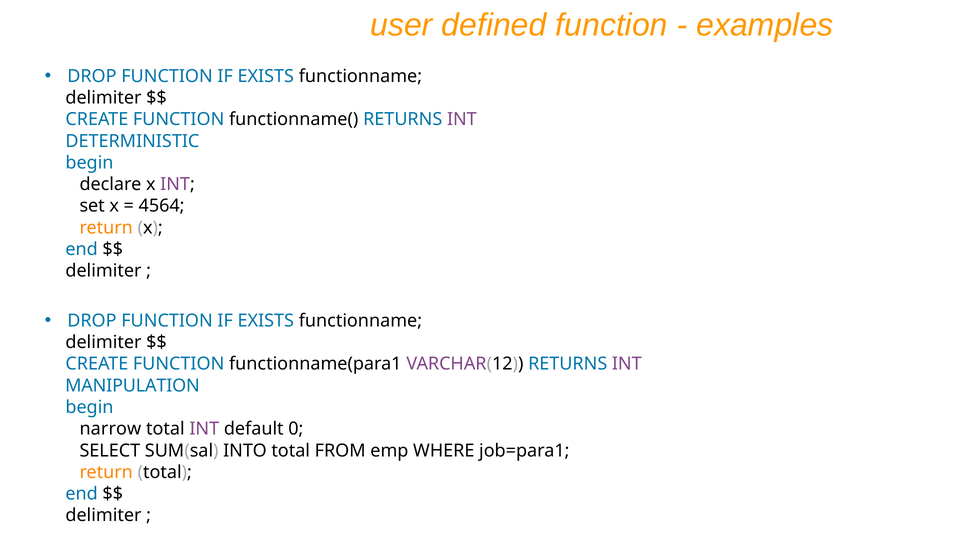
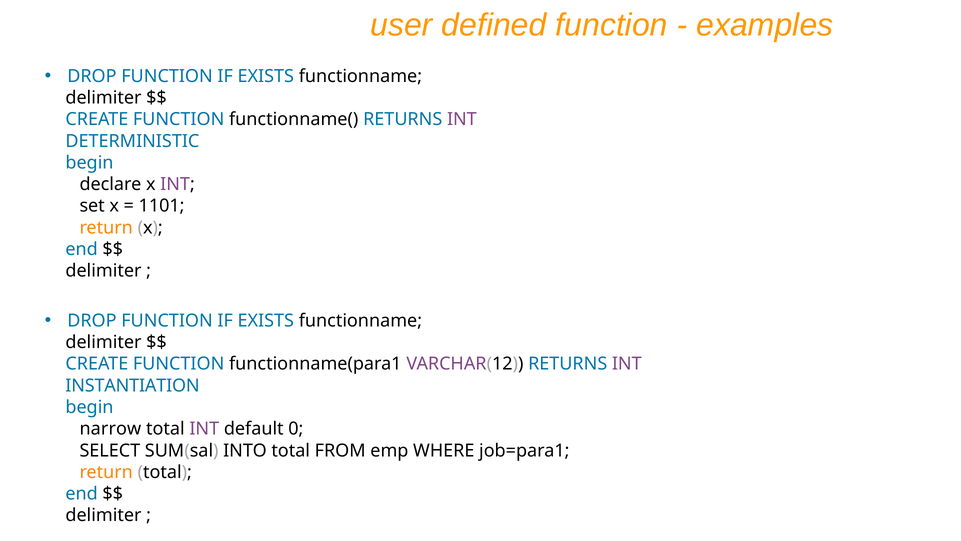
4564: 4564 -> 1101
MANIPULATION: MANIPULATION -> INSTANTIATION
